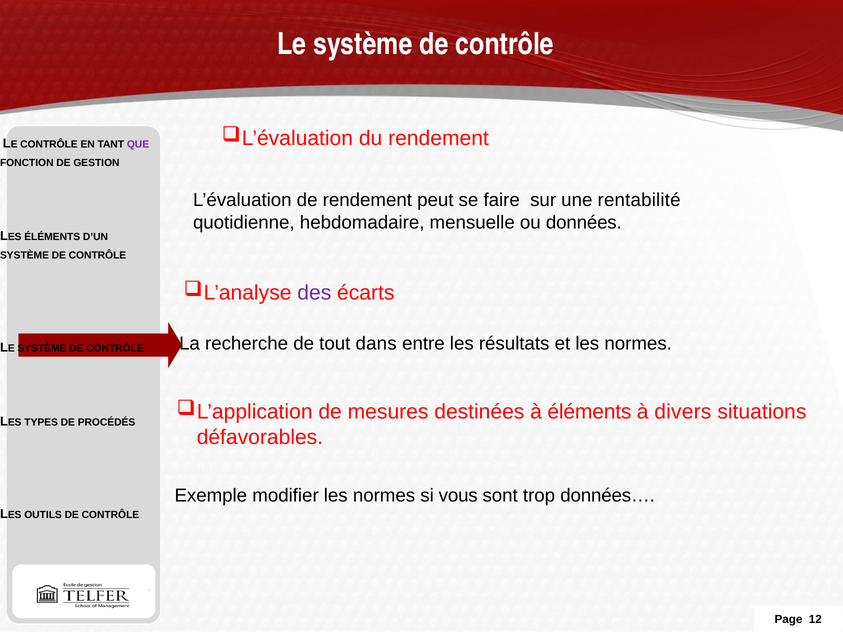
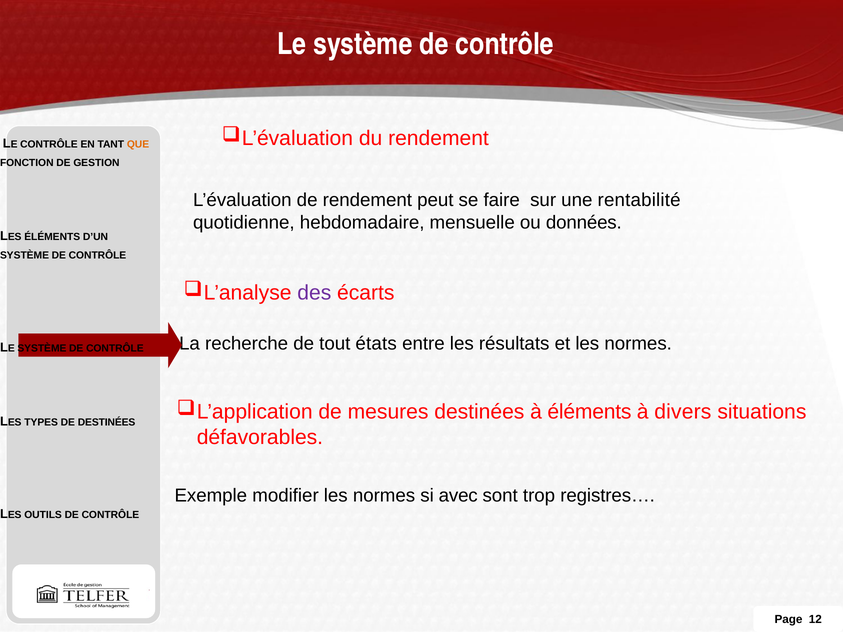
QUE colour: purple -> orange
dans: dans -> états
DE PROCÉDÉS: PROCÉDÉS -> DESTINÉES
vous: vous -> avec
données…: données… -> registres…
